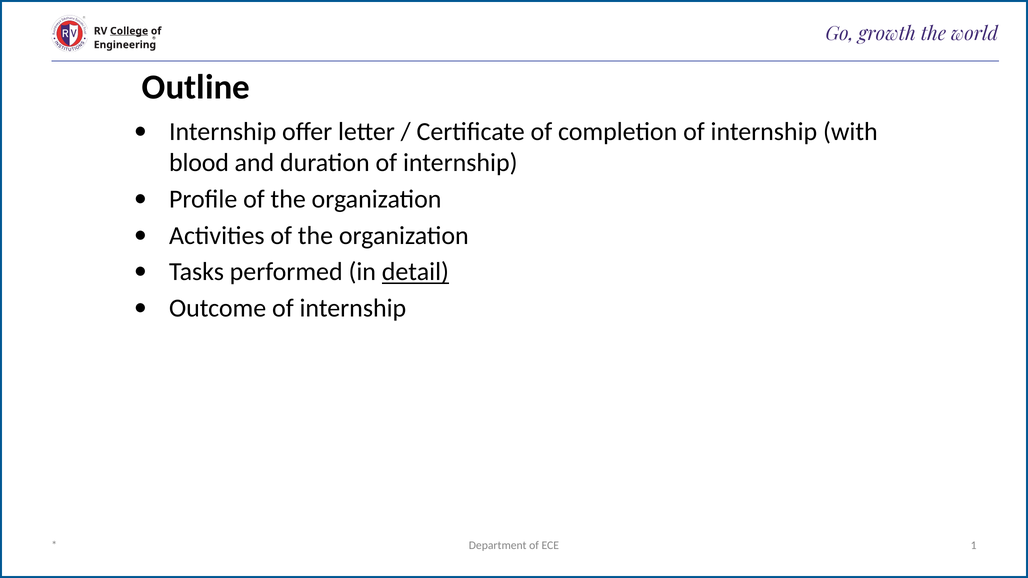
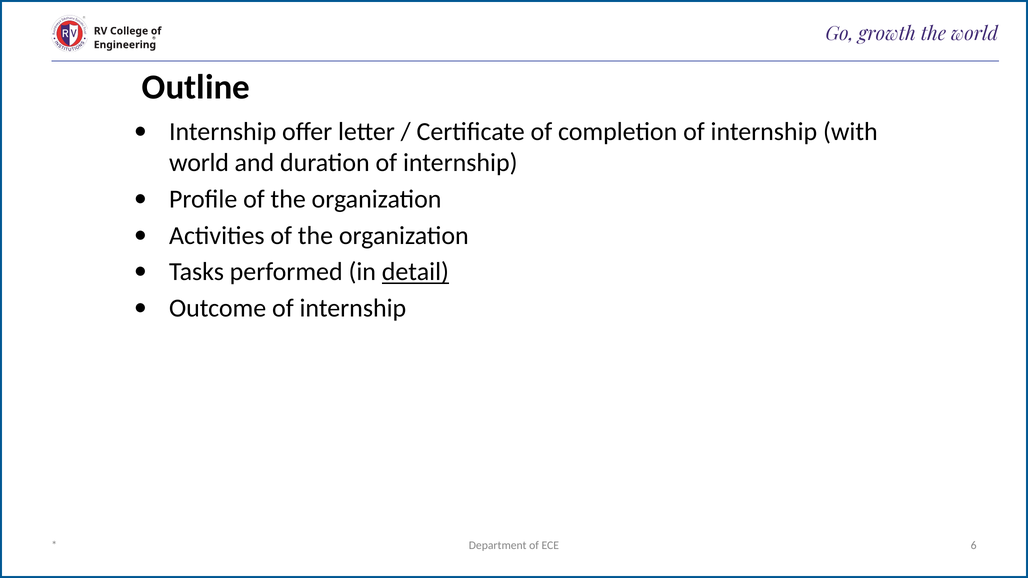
College underline: present -> none
blood at (199, 163): blood -> world
1: 1 -> 6
